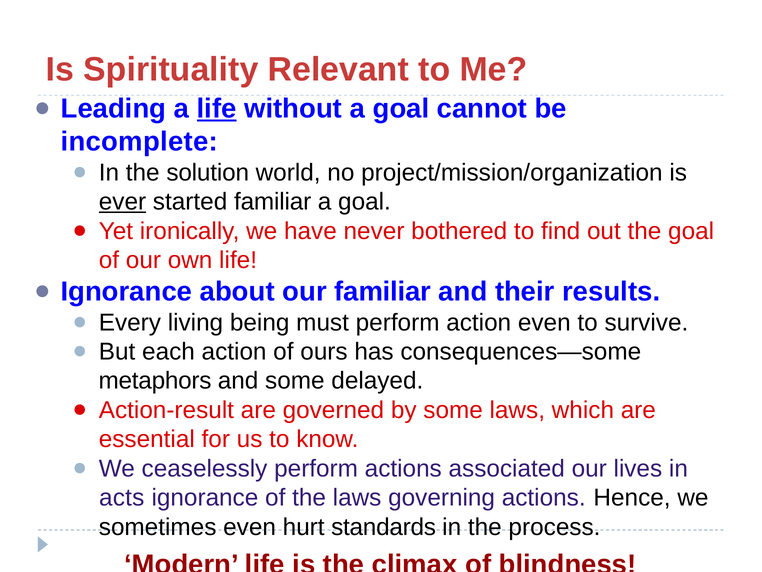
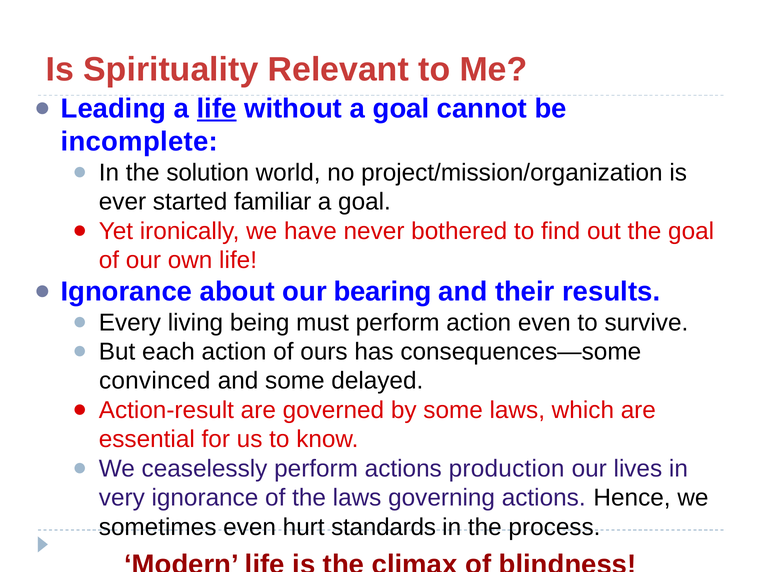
ever underline: present -> none
our familiar: familiar -> bearing
metaphors: metaphors -> convinced
associated: associated -> production
acts: acts -> very
